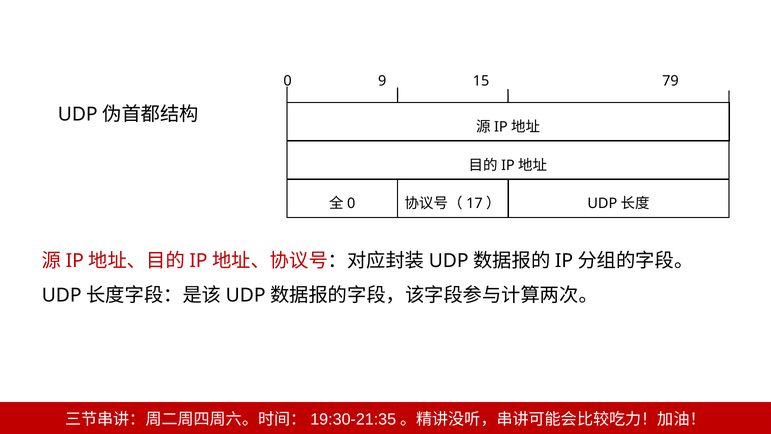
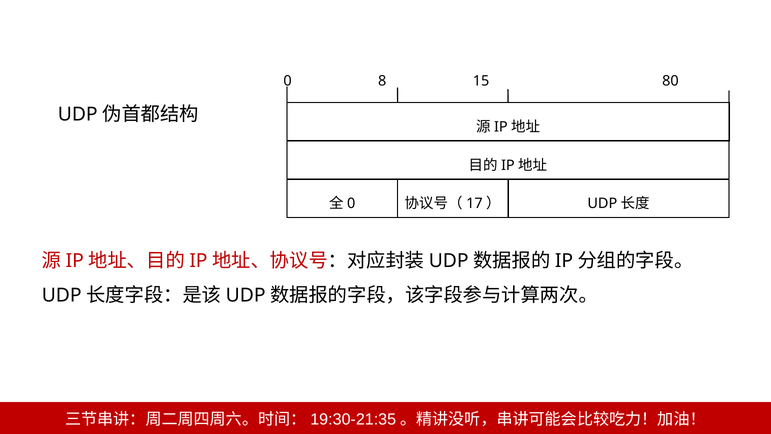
9: 9 -> 8
79: 79 -> 80
